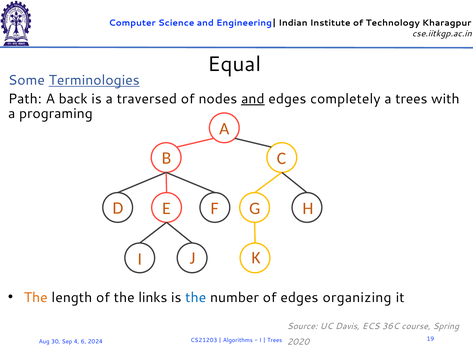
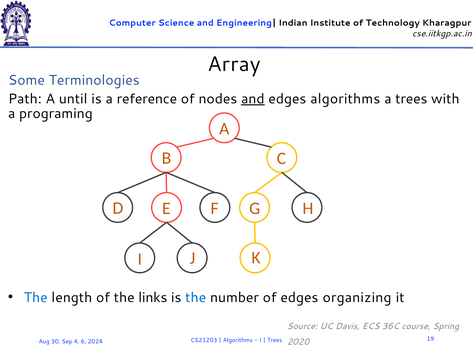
Equal: Equal -> Array
Terminologies underline: present -> none
back: back -> until
traversed: traversed -> reference
edges completely: completely -> algorithms
The at (36, 298) colour: orange -> blue
